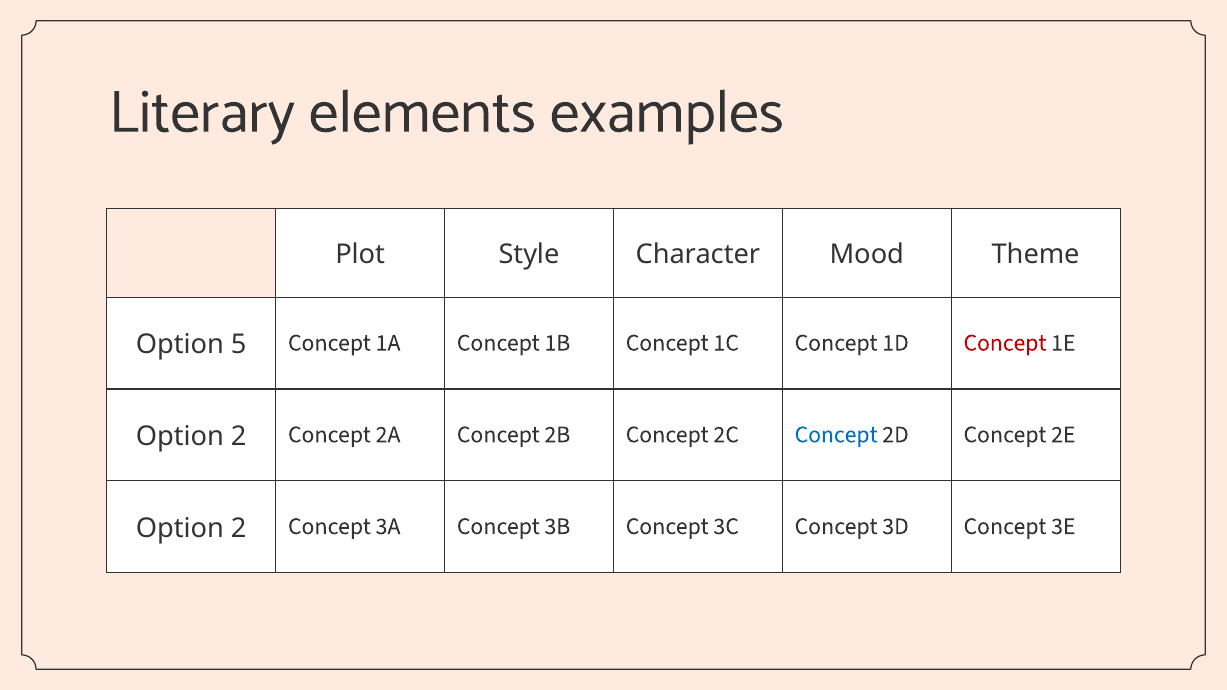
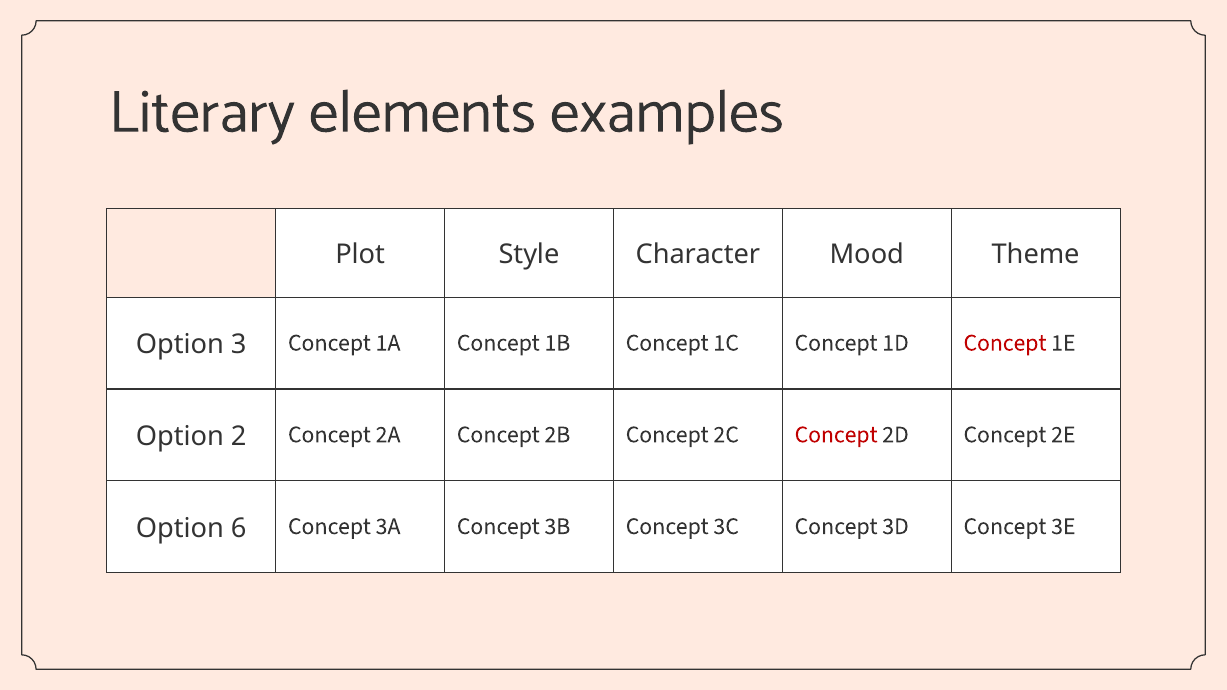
5: 5 -> 3
Concept at (836, 435) colour: blue -> red
2 at (239, 528): 2 -> 6
